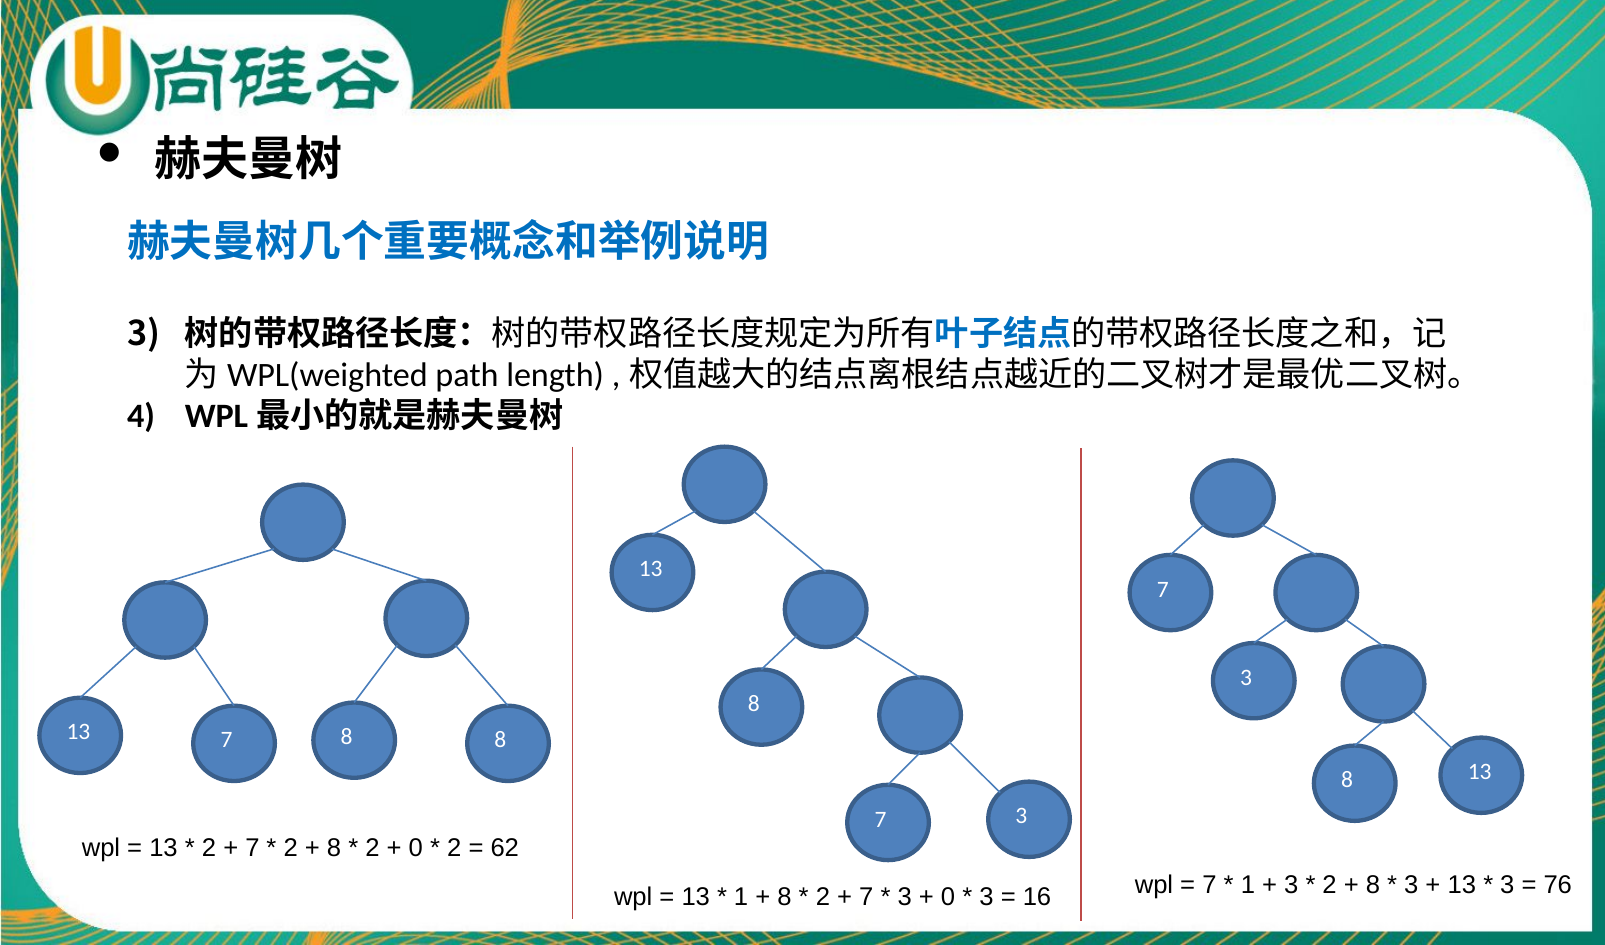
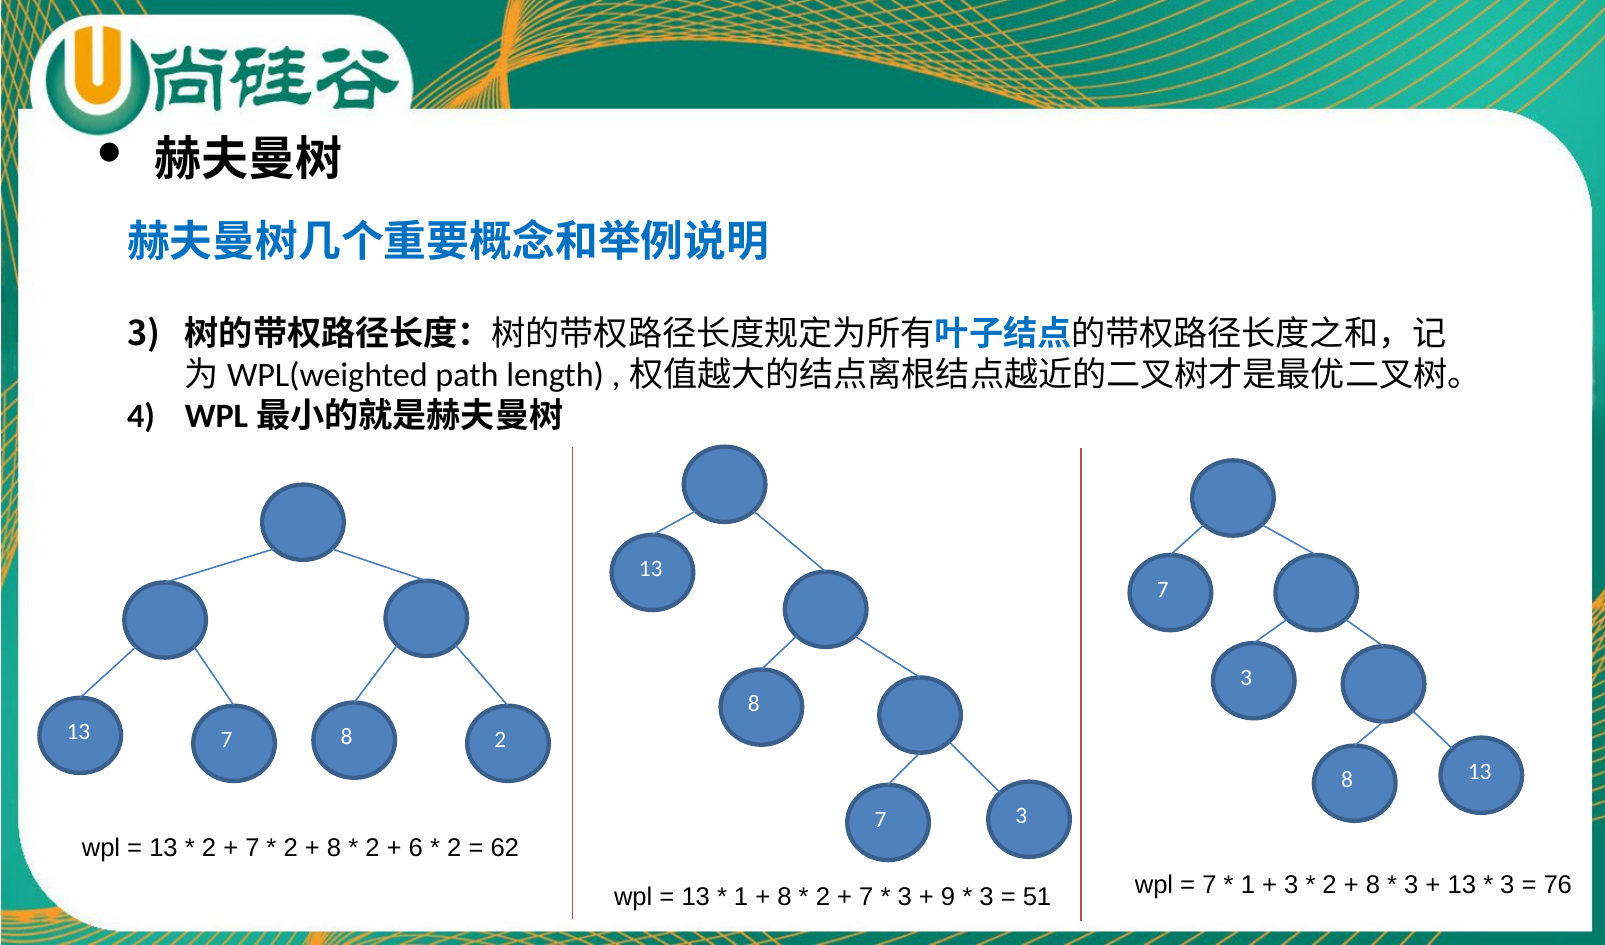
8 8: 8 -> 2
0 at (416, 848): 0 -> 6
0 at (948, 897): 0 -> 9
16: 16 -> 51
